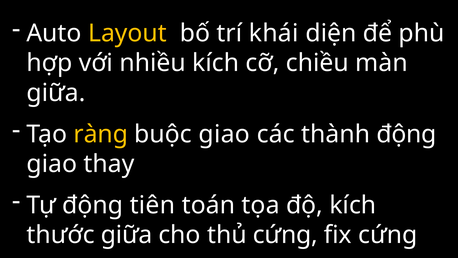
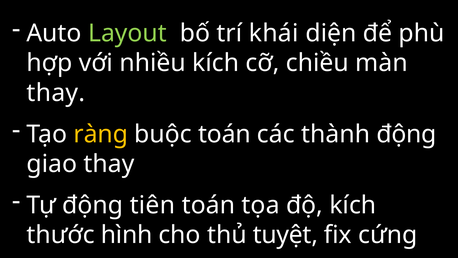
Layout colour: yellow -> light green
giữa at (56, 93): giữa -> thay
buộc giao: giao -> toán
thước giữa: giữa -> hình
thủ cứng: cứng -> tuyệt
